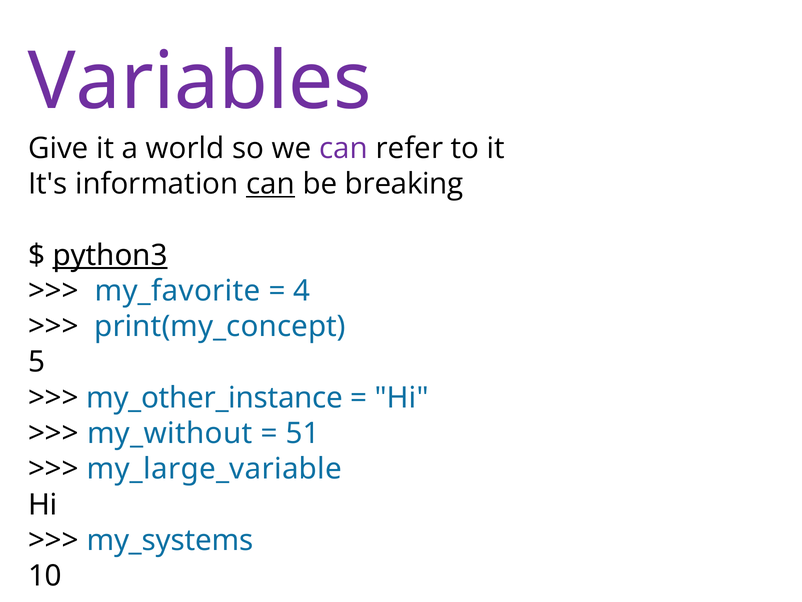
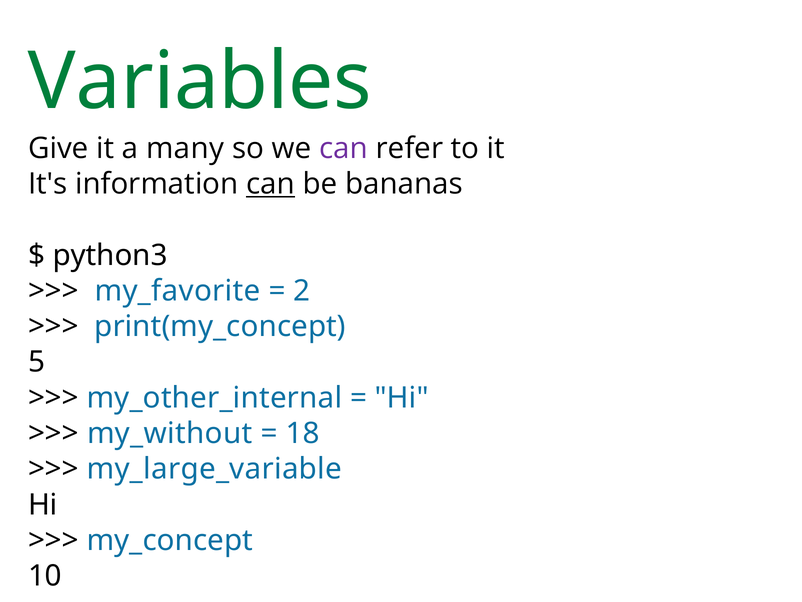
Variables colour: purple -> green
world: world -> many
breaking: breaking -> bananas
python3 underline: present -> none
4: 4 -> 2
my_other_instance: my_other_instance -> my_other_internal
51: 51 -> 18
my_systems: my_systems -> my_concept
